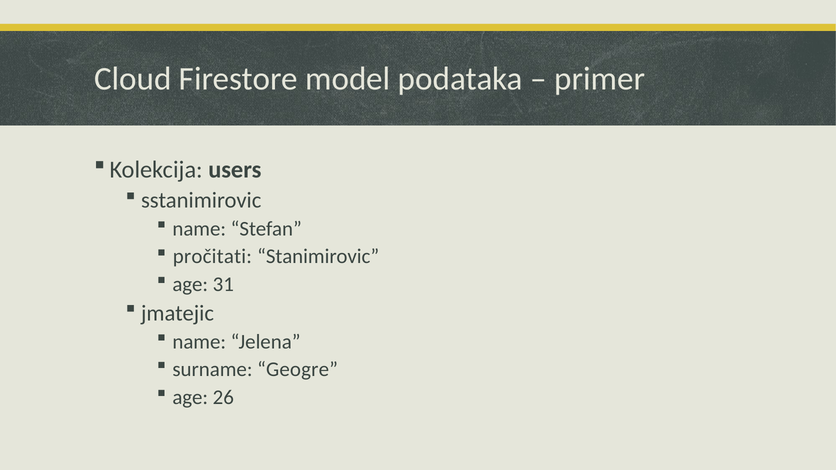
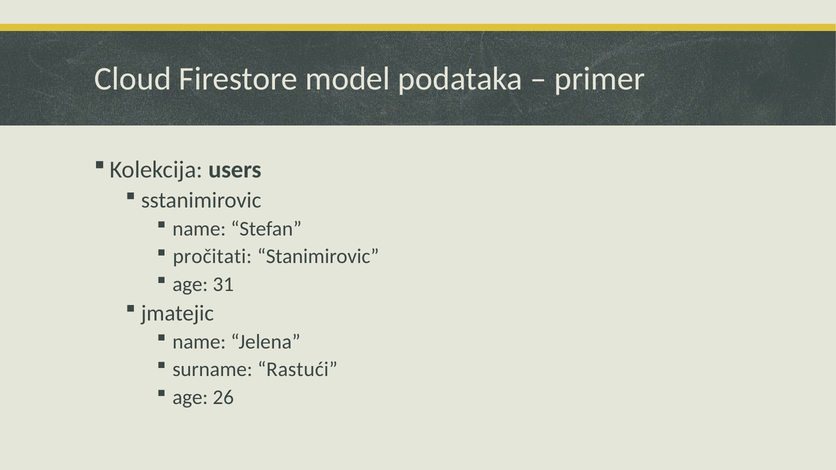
Geogre: Geogre -> Rastući
